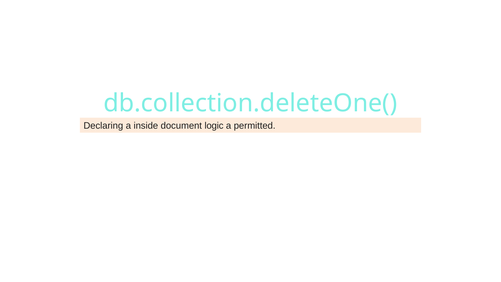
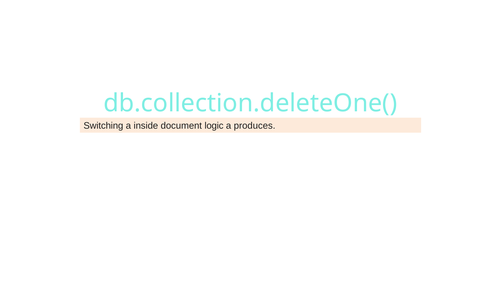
Declaring: Declaring -> Switching
permitted: permitted -> produces
